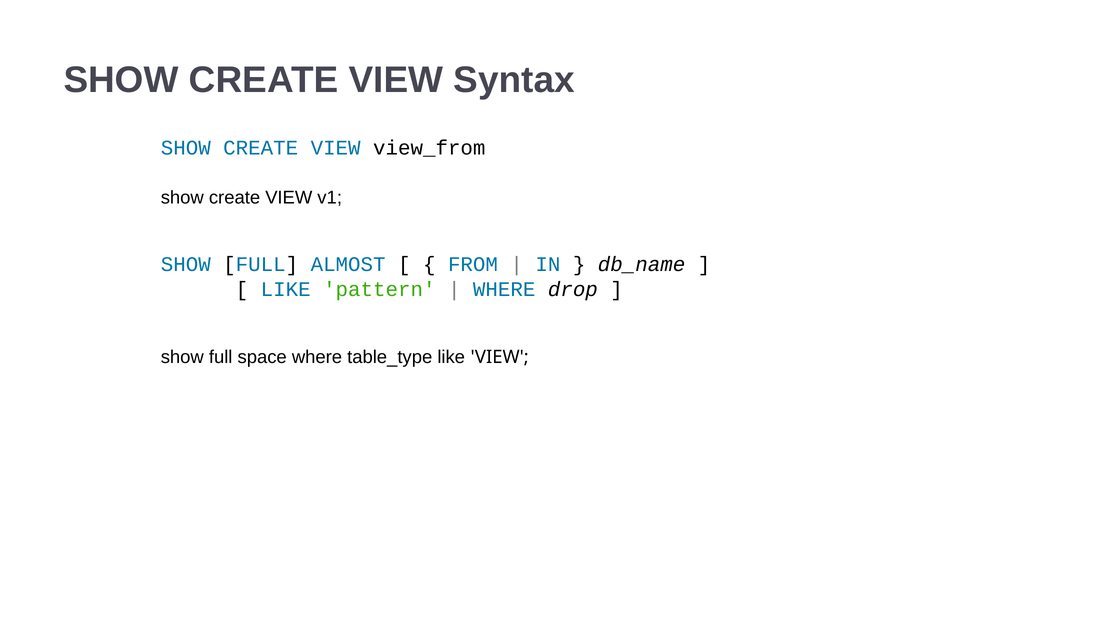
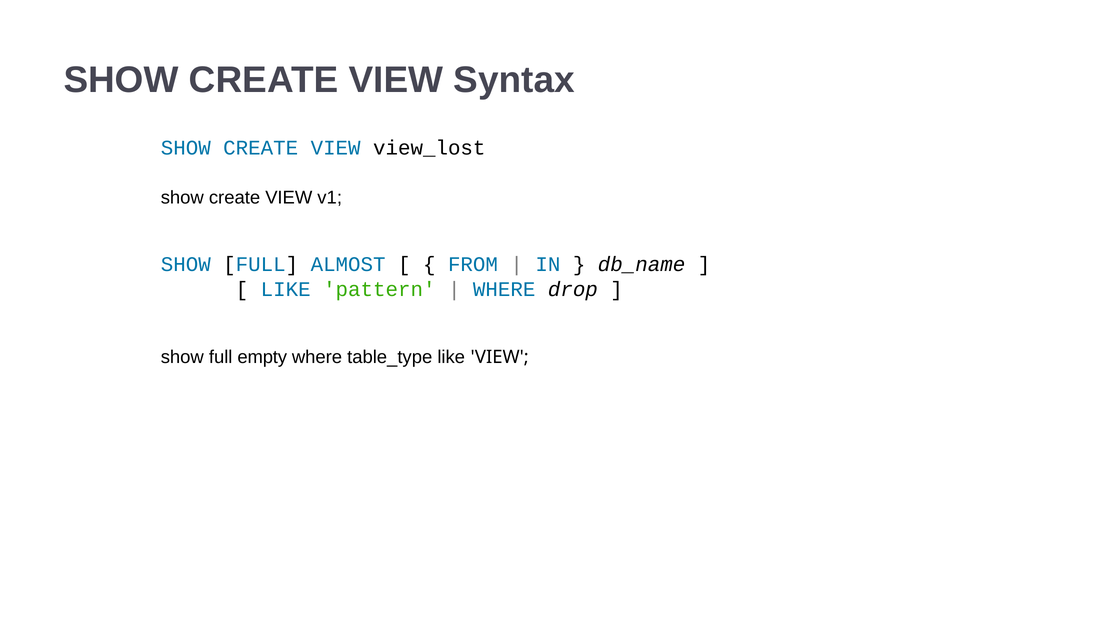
view_from: view_from -> view_lost
space: space -> empty
